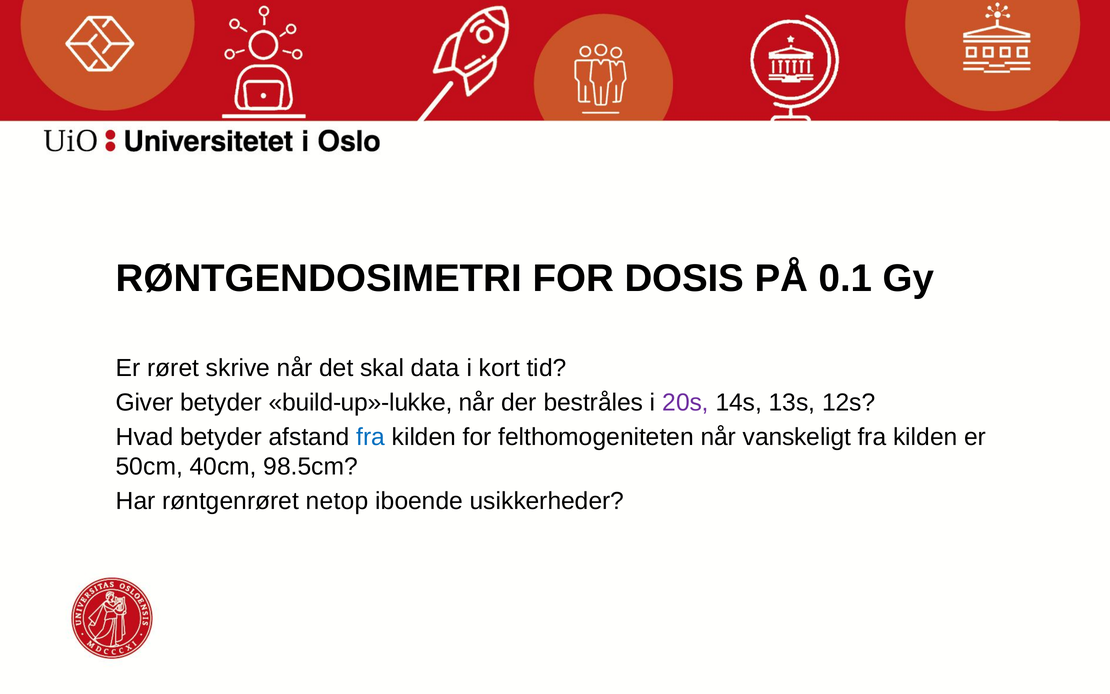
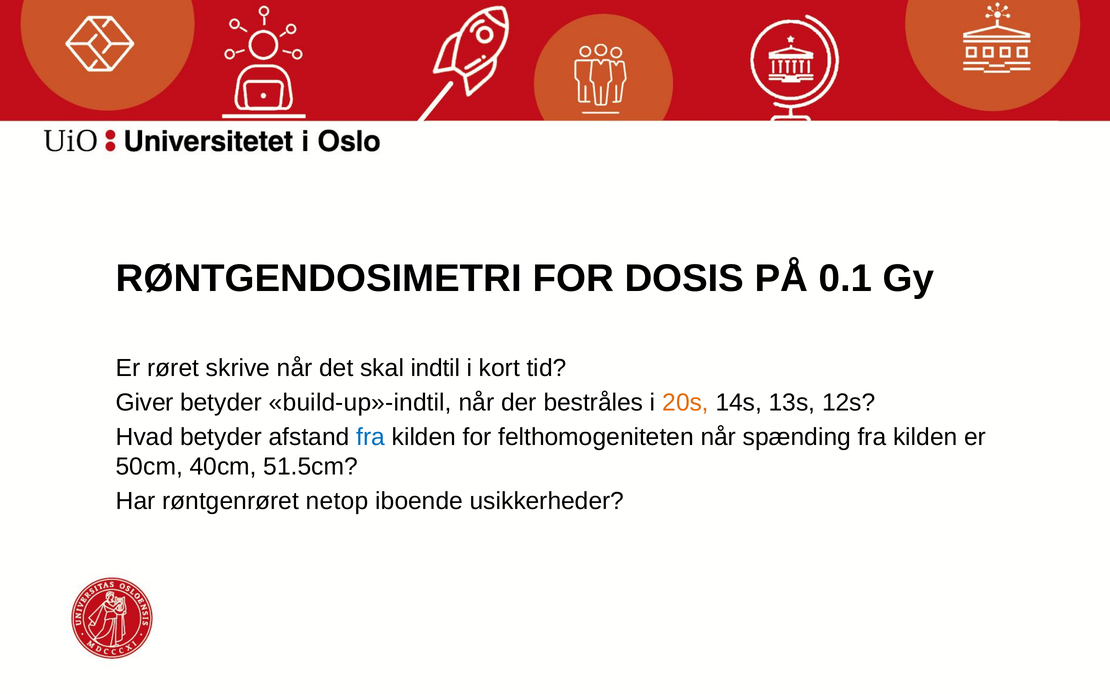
data: data -> indtil
build-up»-lukke: build-up»-lukke -> build-up»-indtil
20s colour: purple -> orange
vanskeligt: vanskeligt -> spænding
98.5cm: 98.5cm -> 51.5cm
